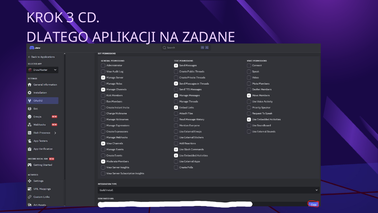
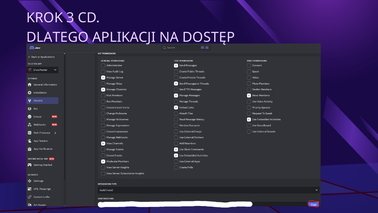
ZADANE: ZADANE -> DOSTĘP
